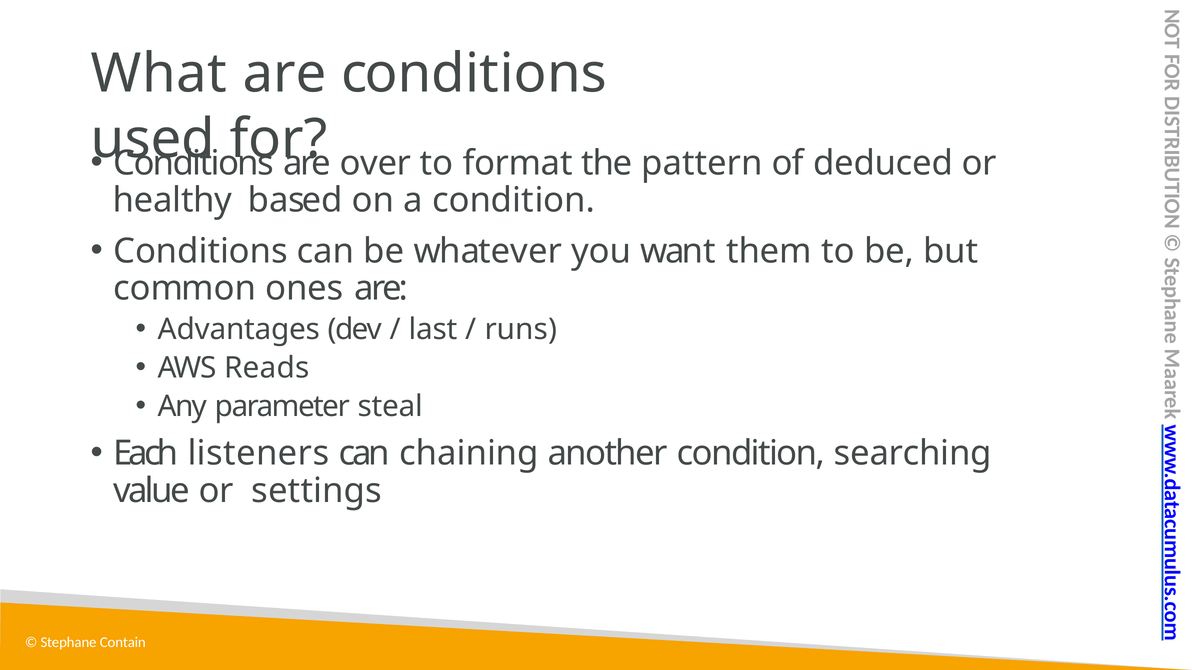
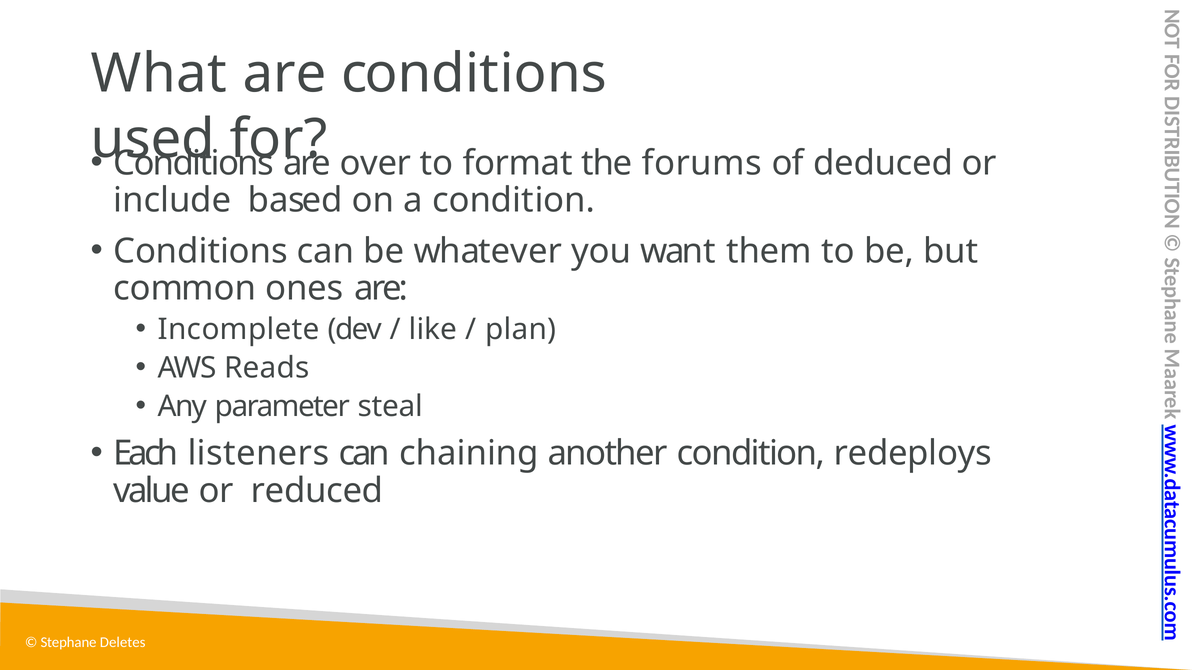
pattern: pattern -> forums
healthy: healthy -> include
Advantages: Advantages -> Incomplete
last: last -> like
runs: runs -> plan
searching: searching -> redeploys
settings: settings -> reduced
Contain: Contain -> Deletes
